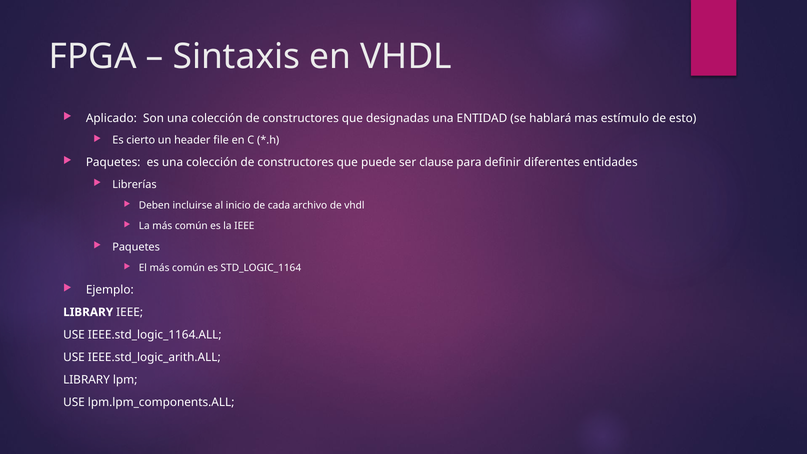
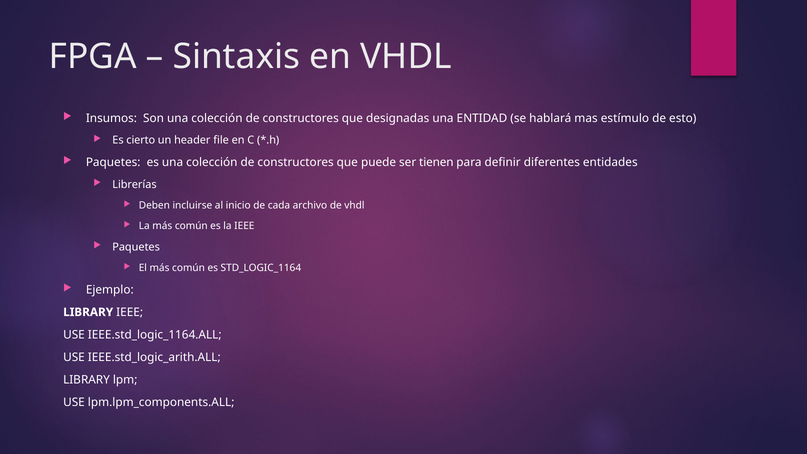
Aplicado: Aplicado -> Insumos
clause: clause -> tienen
